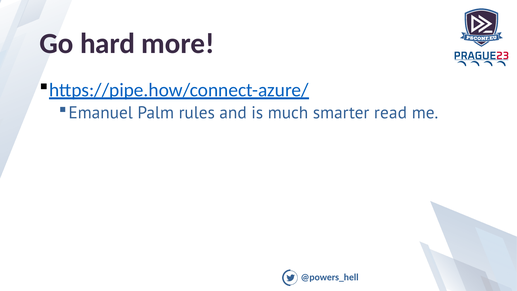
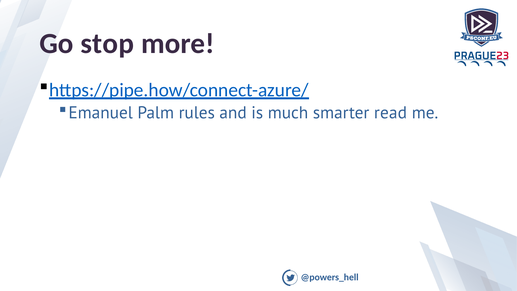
hard: hard -> stop
